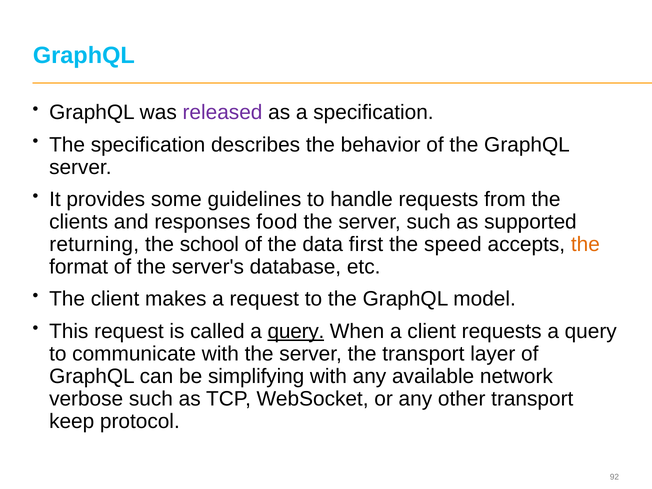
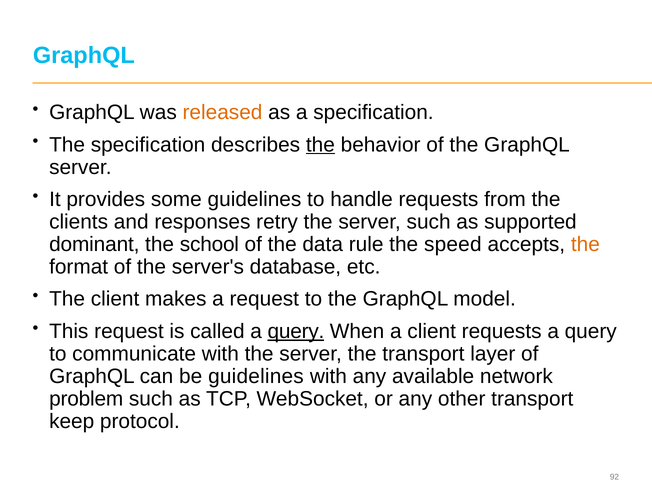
released colour: purple -> orange
the at (320, 145) underline: none -> present
food: food -> retry
returning: returning -> dominant
first: first -> rule
be simplifying: simplifying -> guidelines
verbose: verbose -> problem
